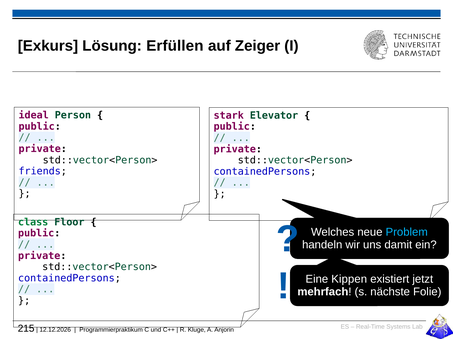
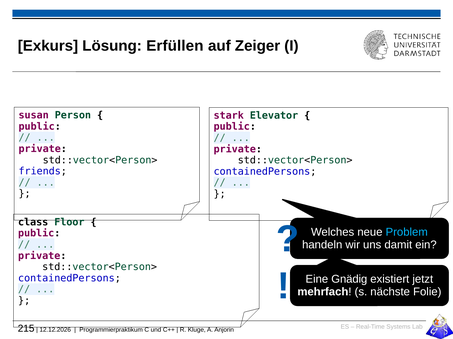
ideal: ideal -> susan
class colour: green -> black
Kippen: Kippen -> Gnädig
